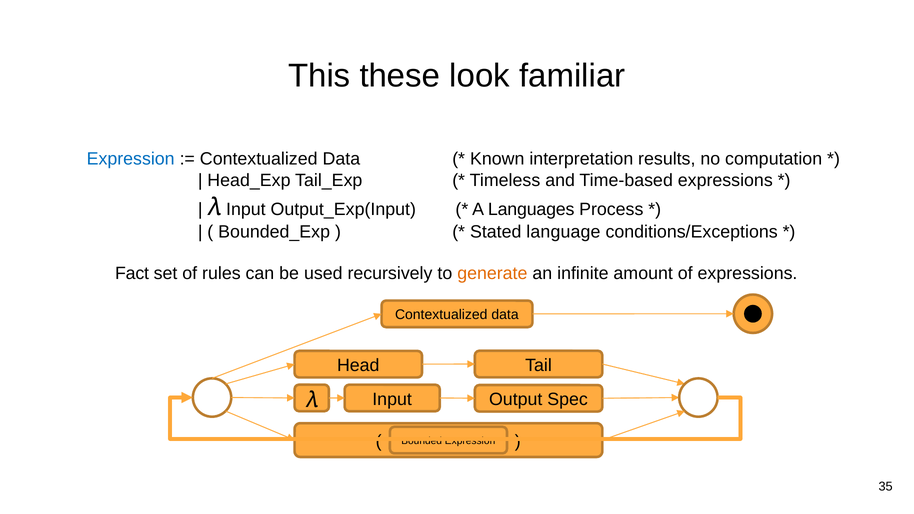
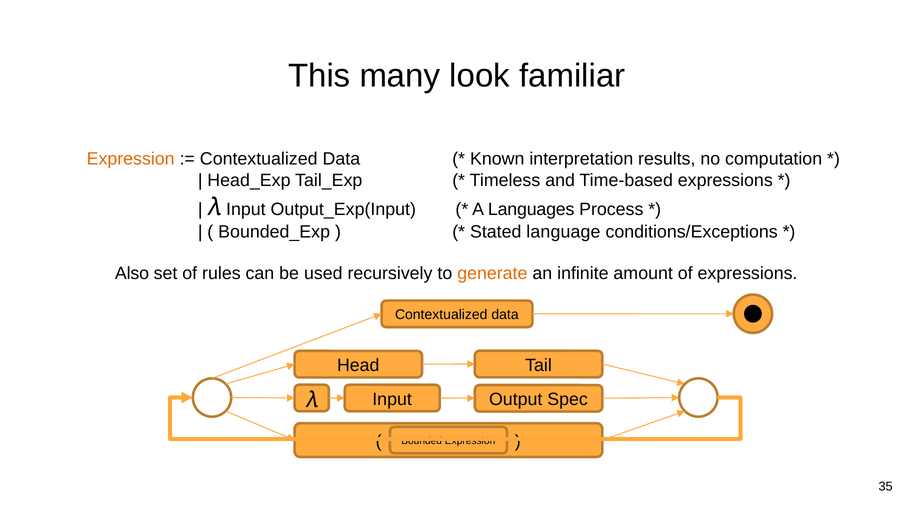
these: these -> many
Expression at (131, 159) colour: blue -> orange
Fact: Fact -> Also
